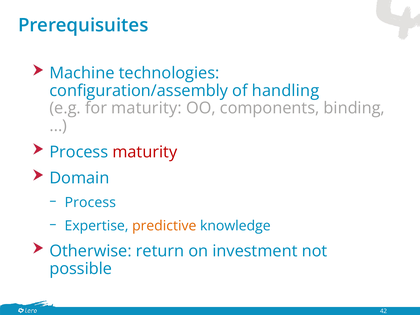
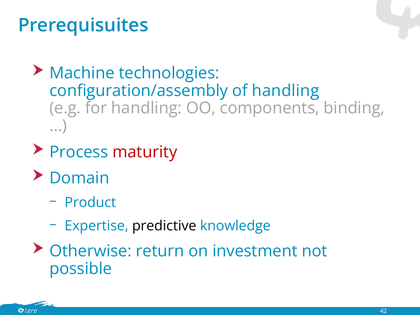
for maturity: maturity -> handling
Process at (90, 202): Process -> Product
predictive colour: orange -> black
